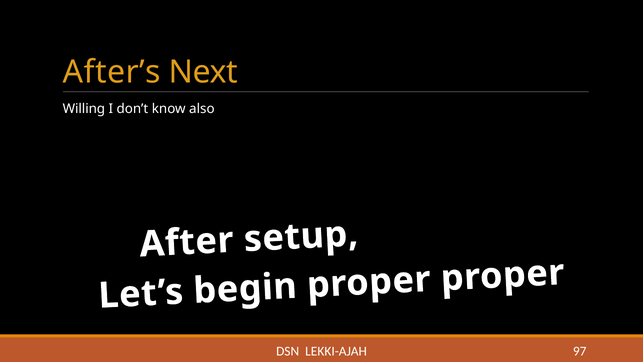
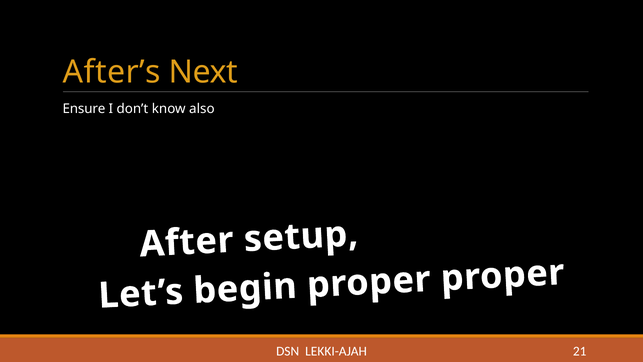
Willing: Willing -> Ensure
97: 97 -> 21
